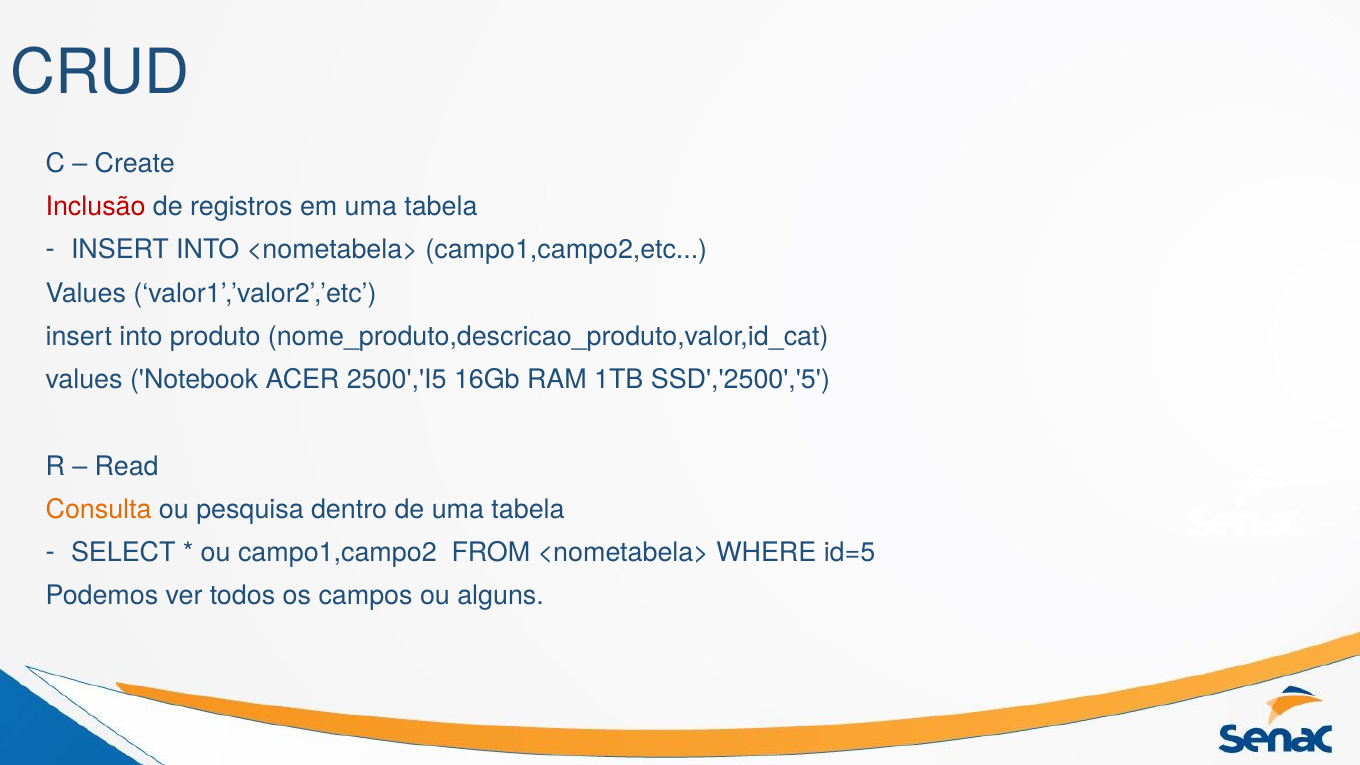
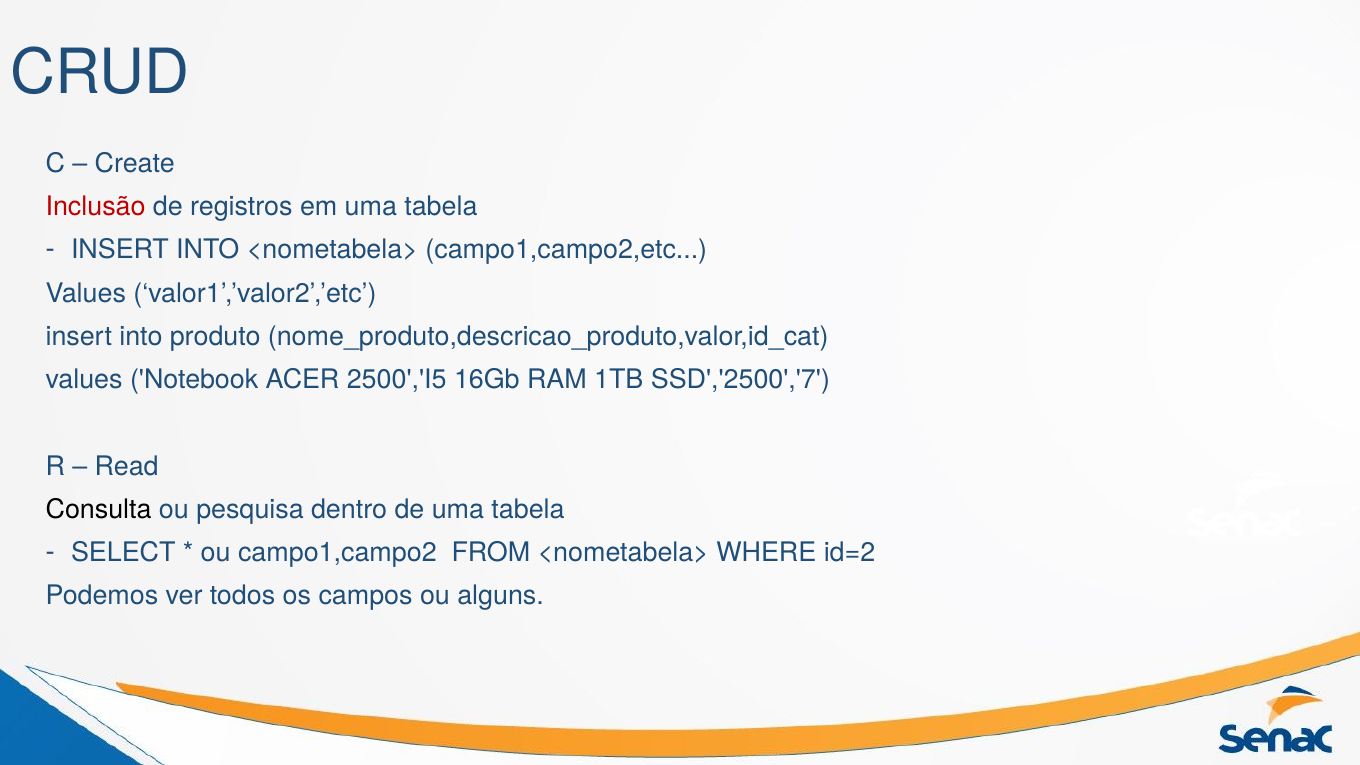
SSD','2500','5: SSD','2500','5 -> SSD','2500','7
Consulta colour: orange -> black
id=5: id=5 -> id=2
